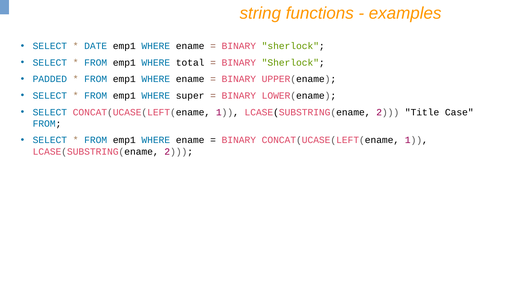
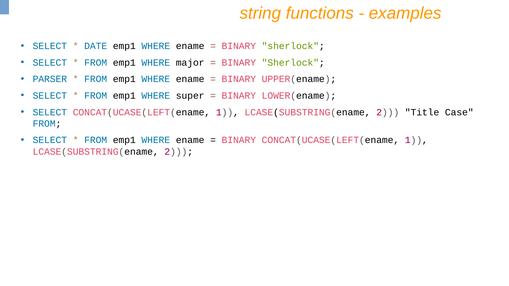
total: total -> major
PADDED: PADDED -> PARSER
